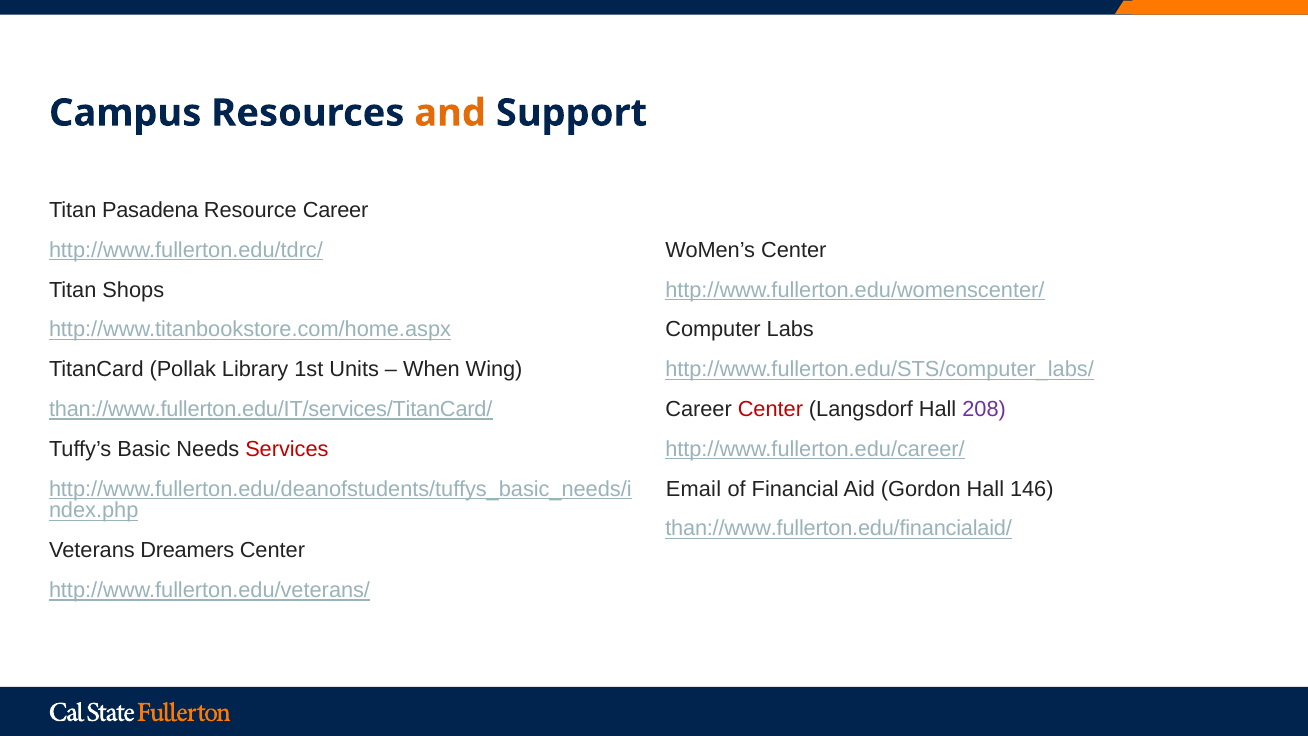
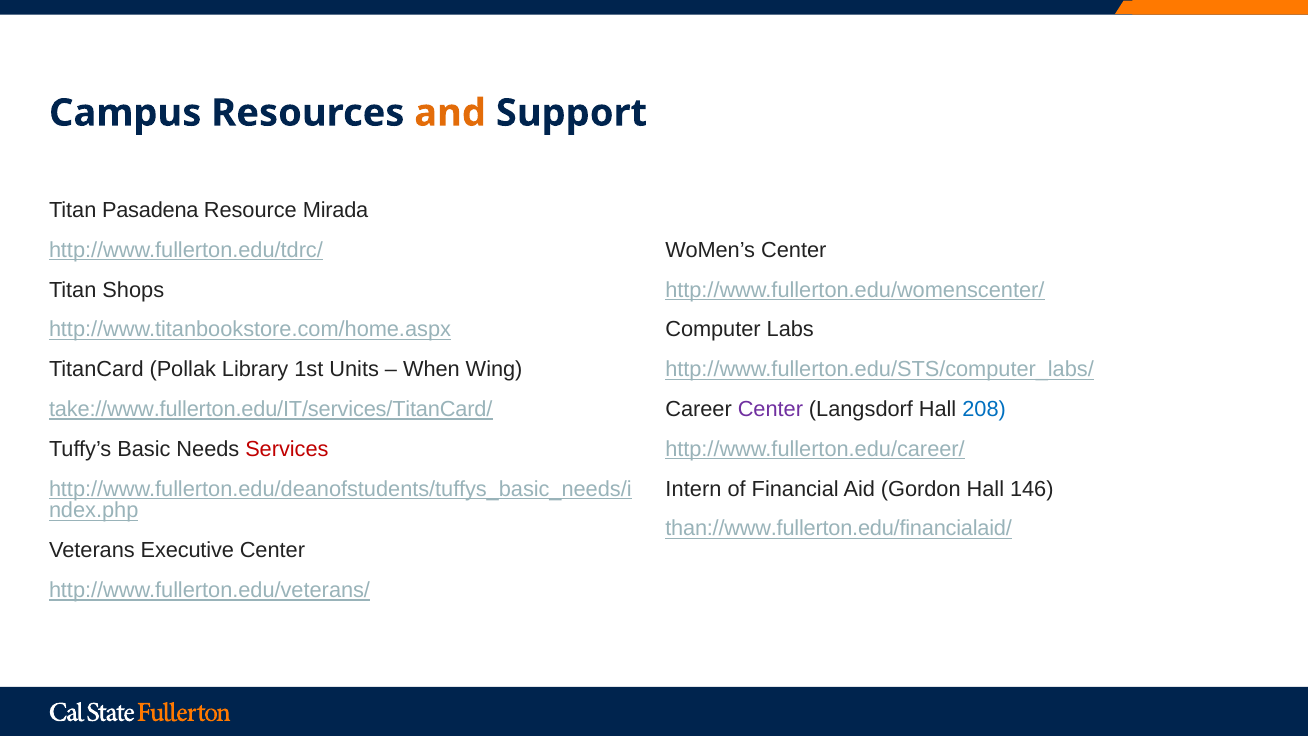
Resource Career: Career -> Mirada
than://www.fullerton.edu/IT/services/TitanCard/: than://www.fullerton.edu/IT/services/TitanCard/ -> take://www.fullerton.edu/IT/services/TitanCard/
Center at (770, 409) colour: red -> purple
208 colour: purple -> blue
Email: Email -> Intern
Dreamers: Dreamers -> Executive
